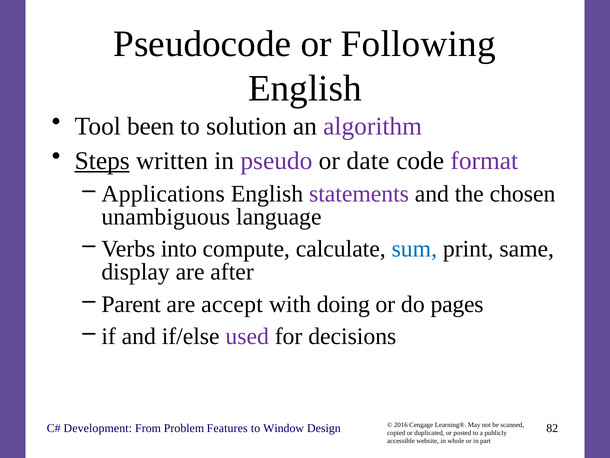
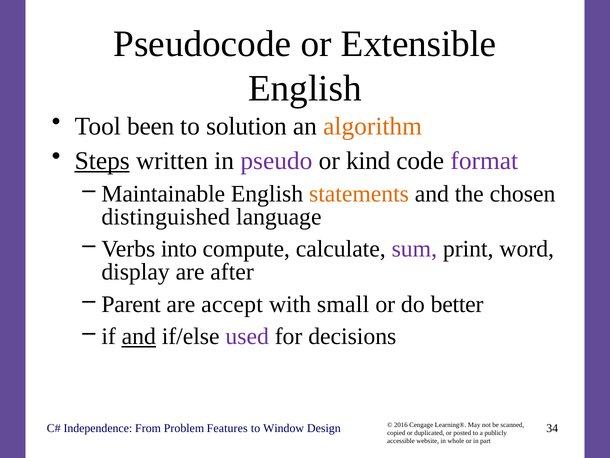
Following: Following -> Extensible
algorithm colour: purple -> orange
date: date -> kind
Applications: Applications -> Maintainable
statements colour: purple -> orange
unambiguous: unambiguous -> distinguished
sum colour: blue -> purple
same: same -> word
doing: doing -> small
pages: pages -> better
and at (139, 336) underline: none -> present
Development: Development -> Independence
82: 82 -> 34
